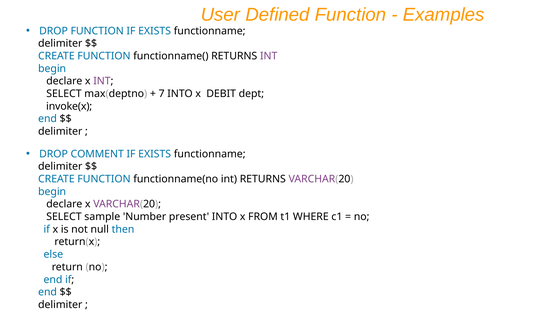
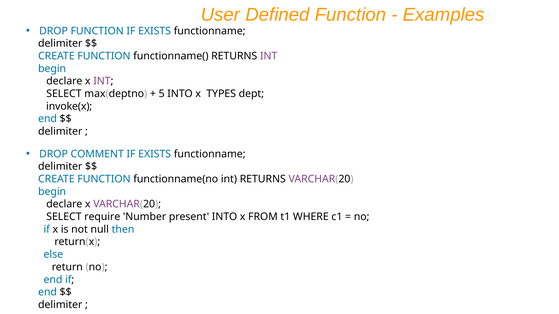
7: 7 -> 5
DEBIT: DEBIT -> TYPES
sample: sample -> require
